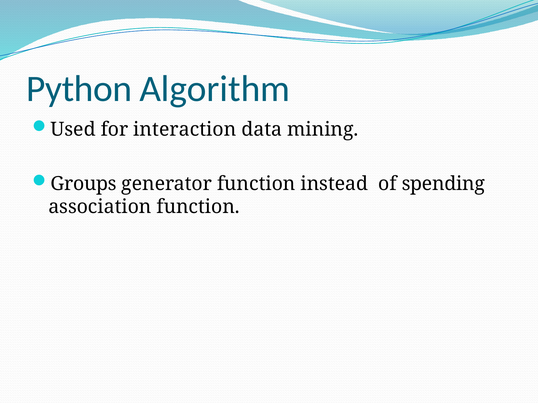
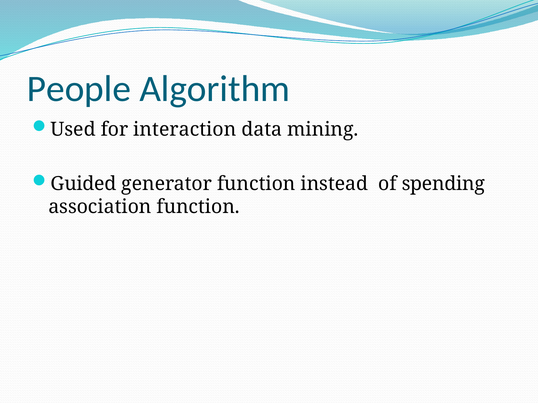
Python: Python -> People
Groups: Groups -> Guided
